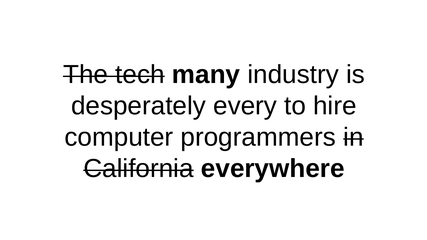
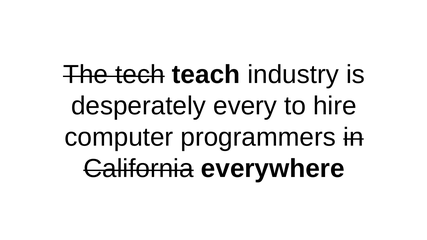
many: many -> teach
